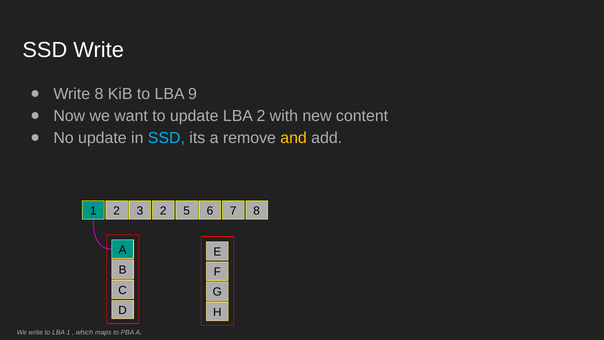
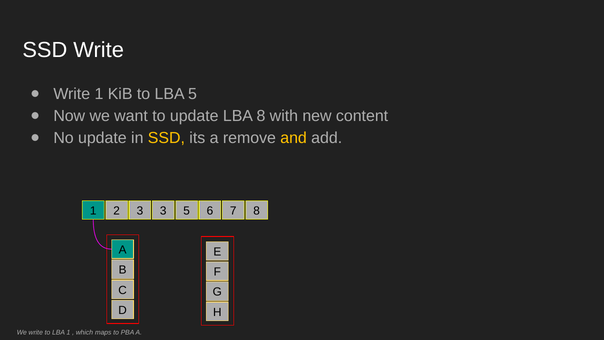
Write 8: 8 -> 1
LBA 9: 9 -> 5
LBA 2: 2 -> 8
SSD at (166, 138) colour: light blue -> yellow
3 2: 2 -> 3
